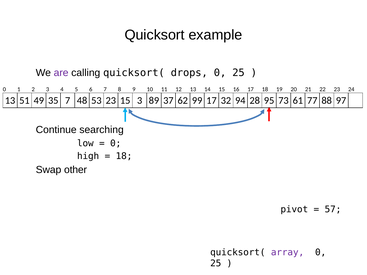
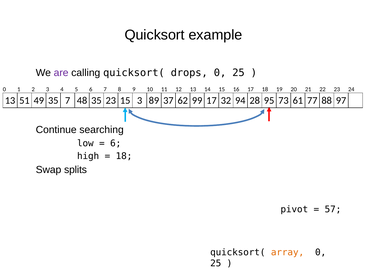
48 53: 53 -> 35
0 at (116, 143): 0 -> 6
other: other -> splits
array colour: purple -> orange
